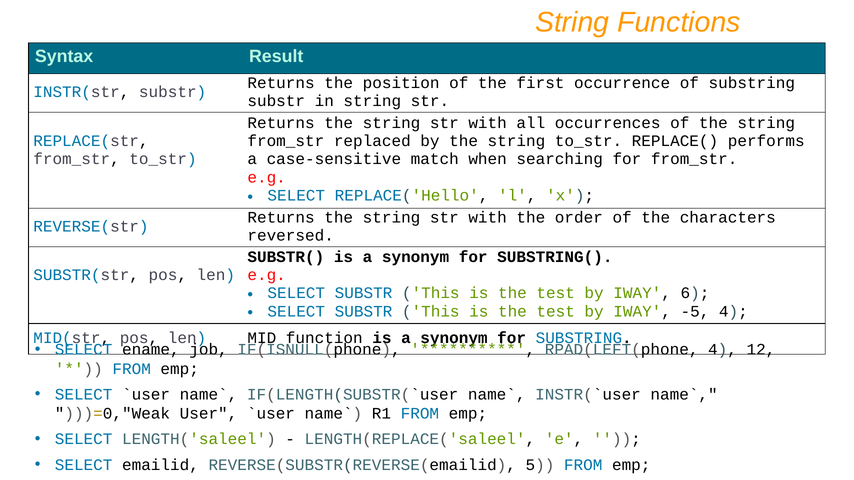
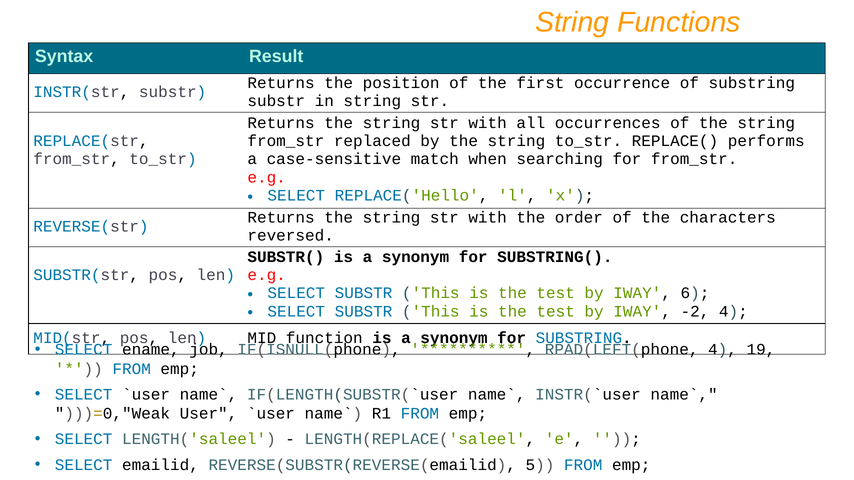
-5: -5 -> -2
12: 12 -> 19
